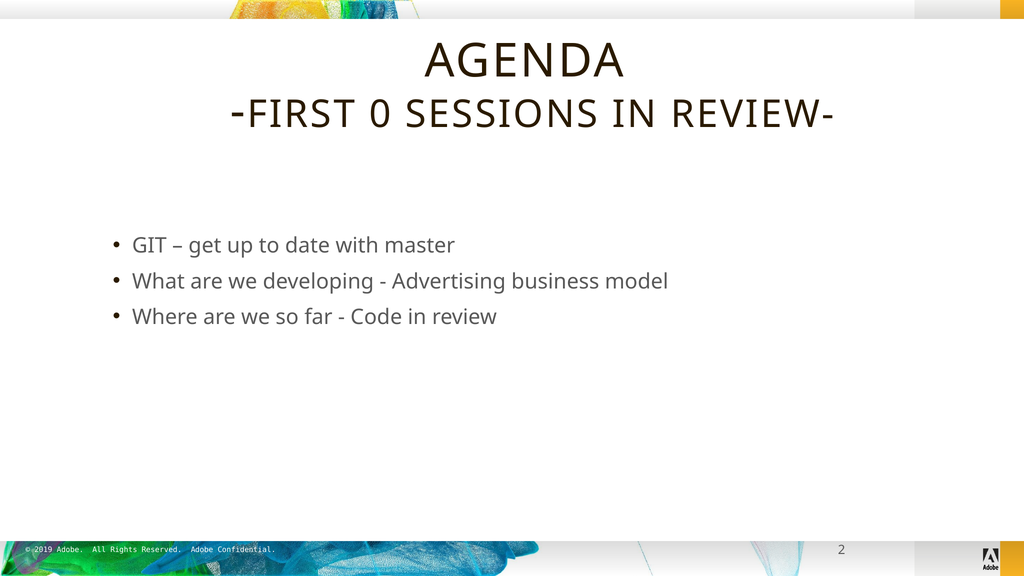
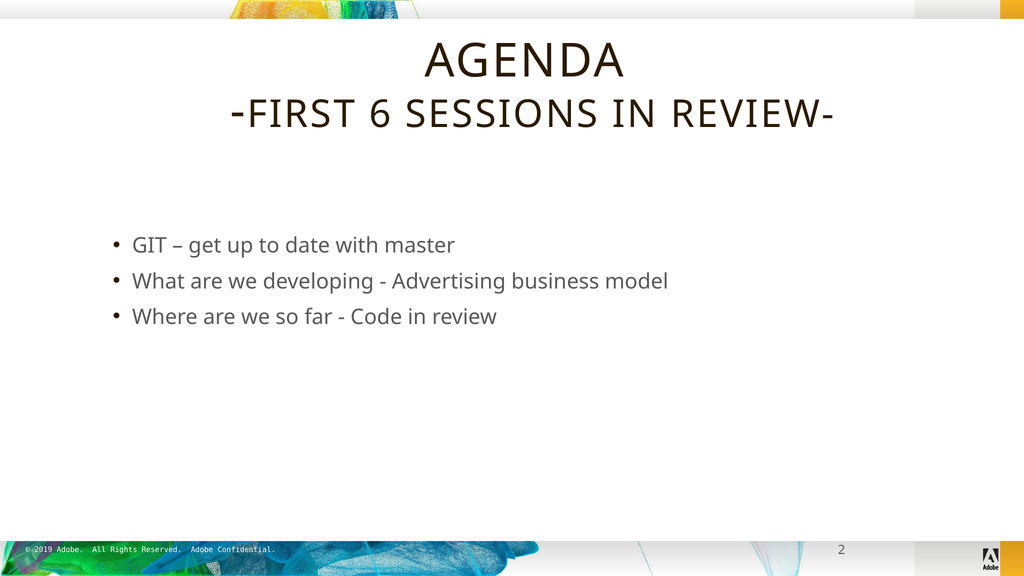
0: 0 -> 6
